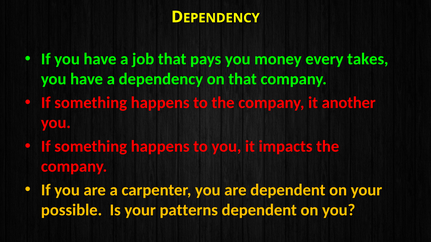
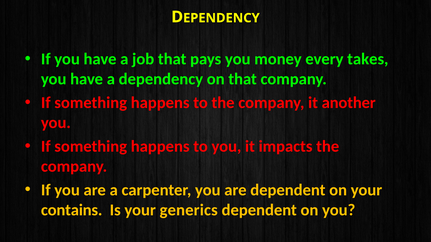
possible: possible -> contains
patterns: patterns -> generics
